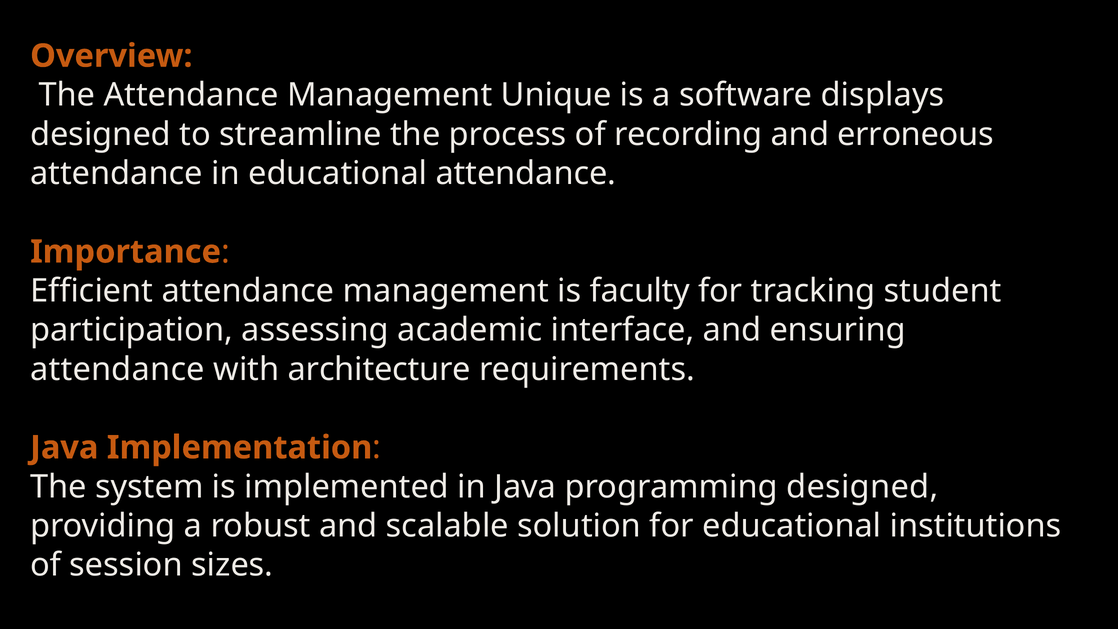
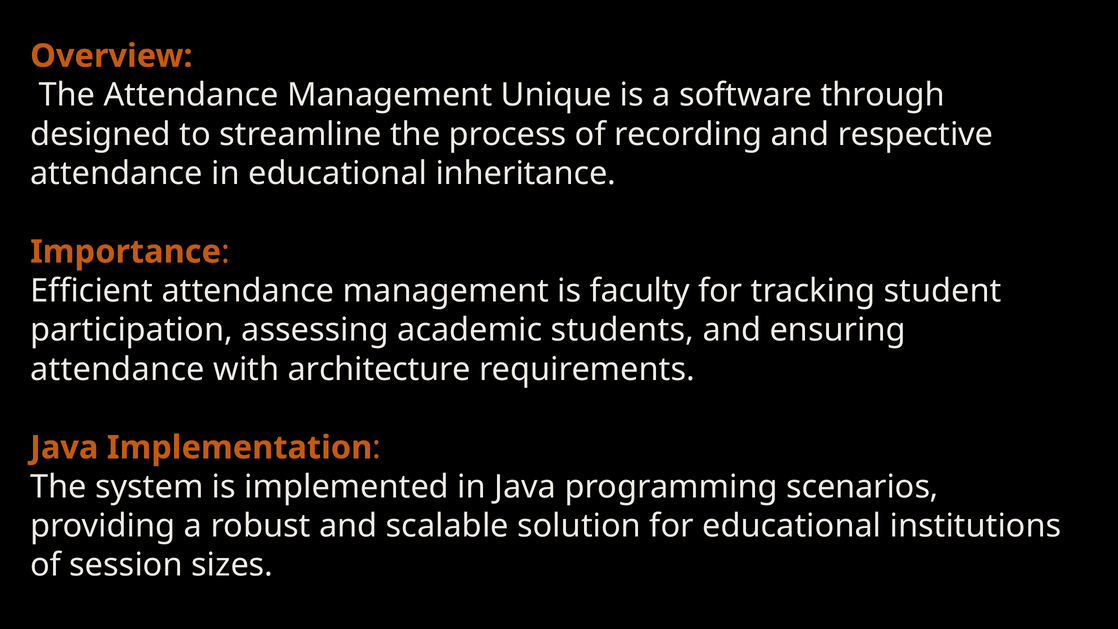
displays: displays -> through
erroneous: erroneous -> respective
educational attendance: attendance -> inheritance
interface: interface -> students
programming designed: designed -> scenarios
